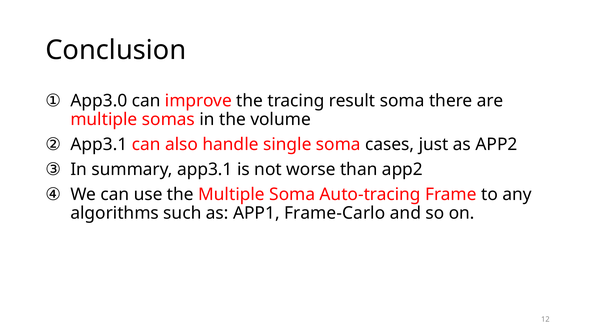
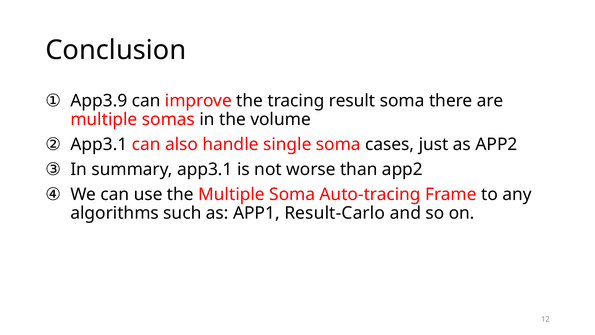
App3.0: App3.0 -> App3.9
Frame-Carlo: Frame-Carlo -> Result-Carlo
